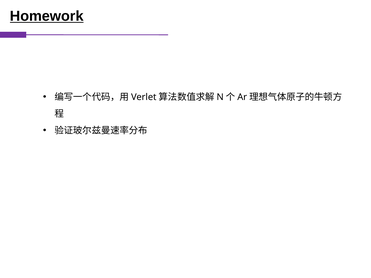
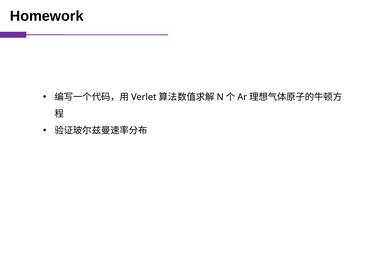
Homework underline: present -> none
